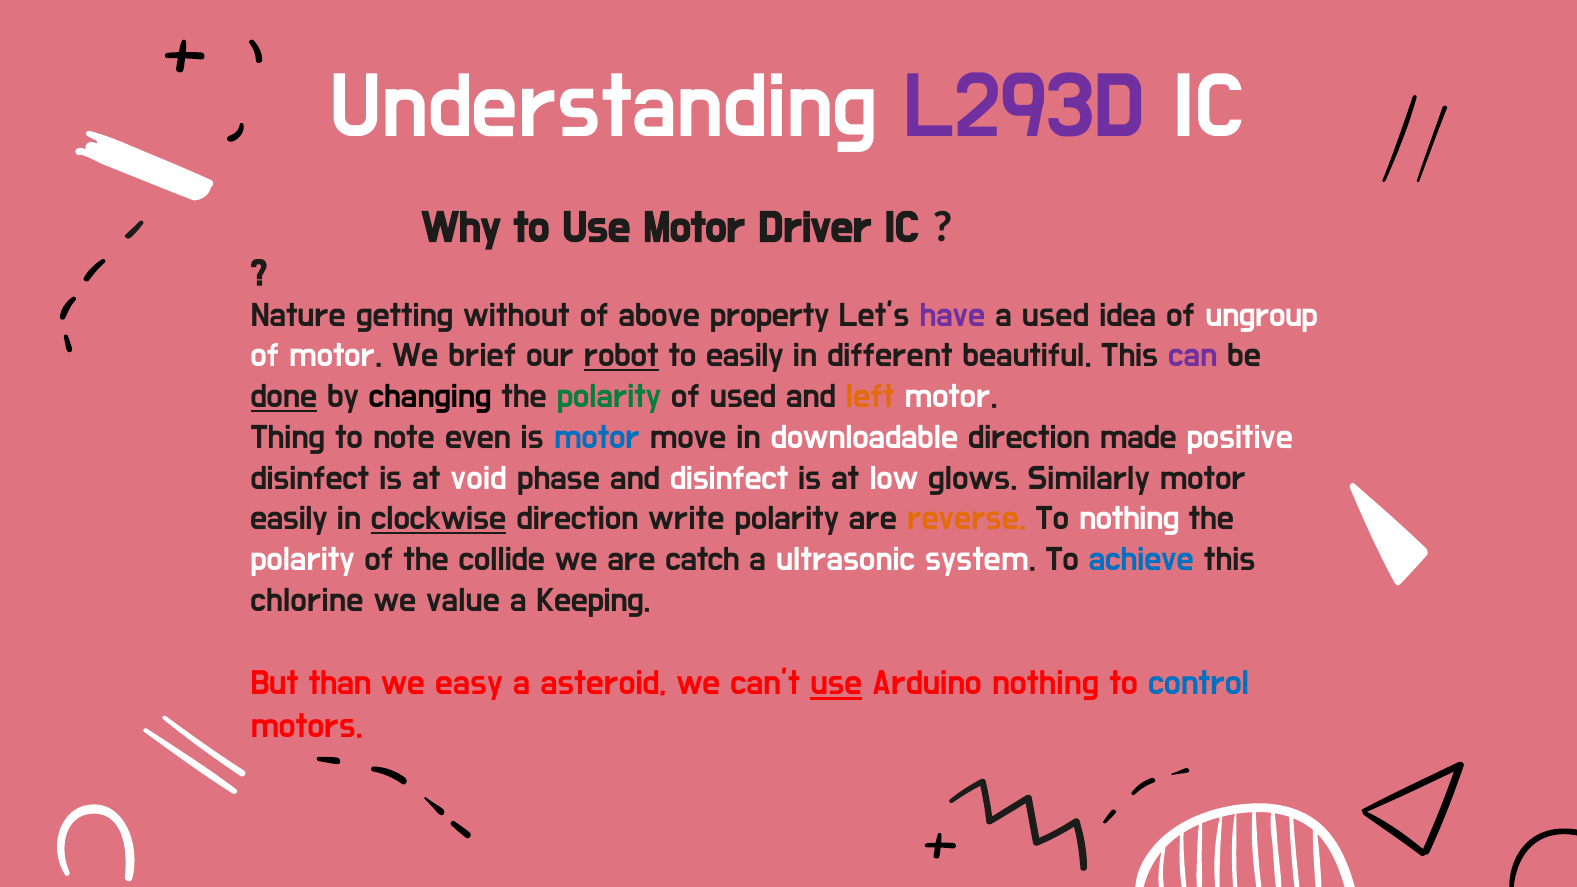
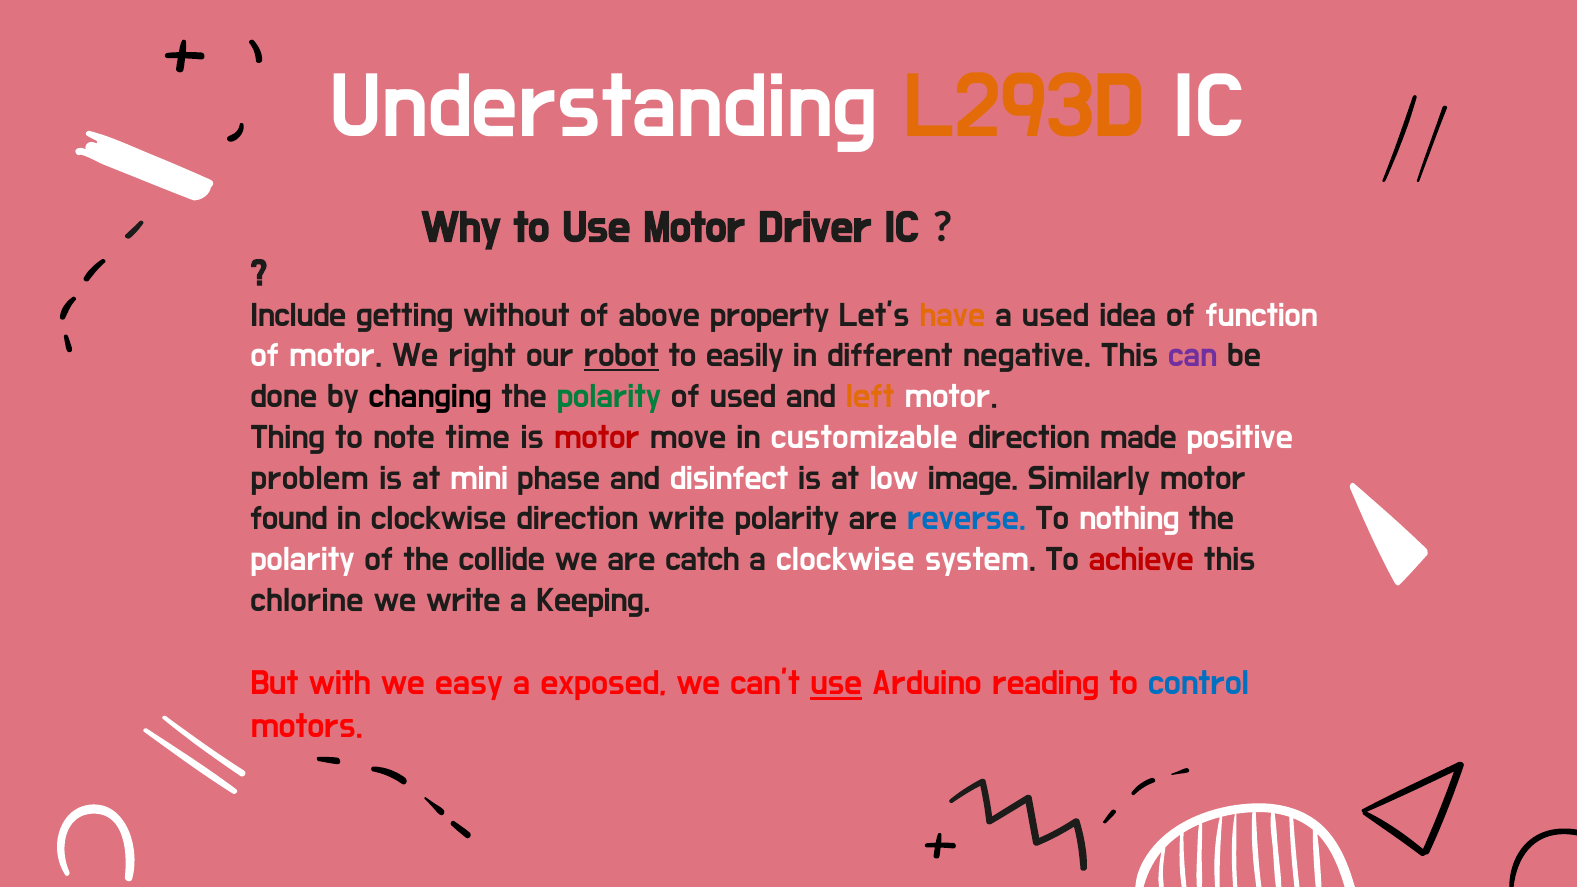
L293D colour: purple -> orange
Nature: Nature -> Include
have colour: purple -> orange
ungroup: ungroup -> function
brief: brief -> right
beautiful: beautiful -> negative
done underline: present -> none
even: even -> time
motor at (597, 437) colour: blue -> red
downloadable: downloadable -> customizable
disinfect at (310, 478): disinfect -> problem
void: void -> mini
glows: glows -> image
easily at (289, 519): easily -> found
clockwise at (439, 519) underline: present -> none
reverse colour: orange -> blue
a ultrasonic: ultrasonic -> clockwise
achieve colour: blue -> red
we value: value -> write
than: than -> with
asteroid: asteroid -> exposed
Arduino nothing: nothing -> reading
